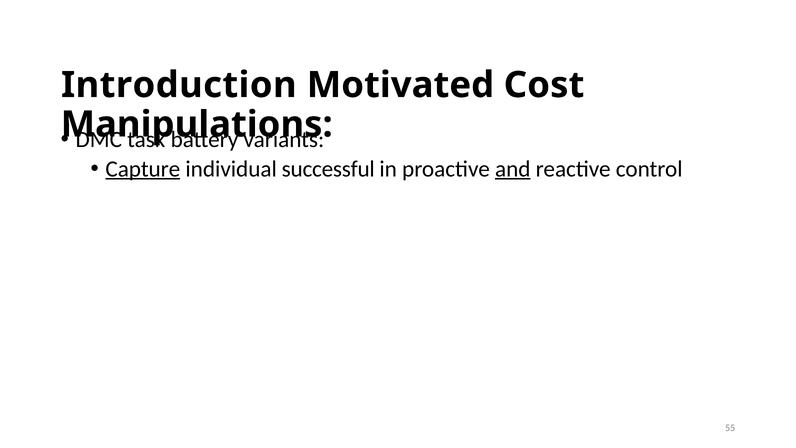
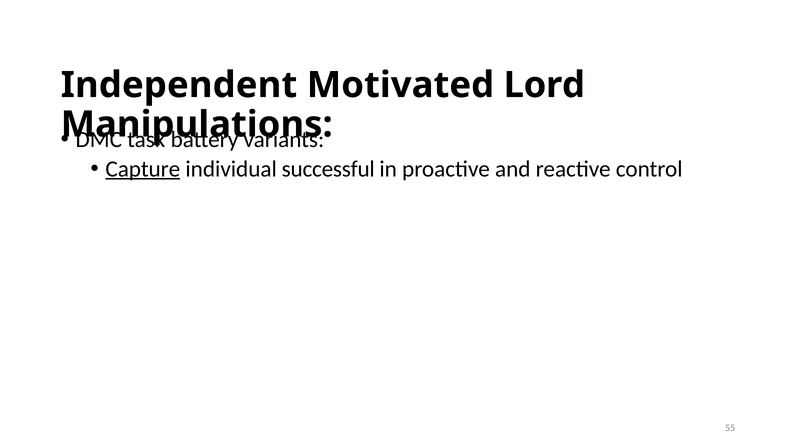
Introduction: Introduction -> Independent
Cost: Cost -> Lord
and underline: present -> none
